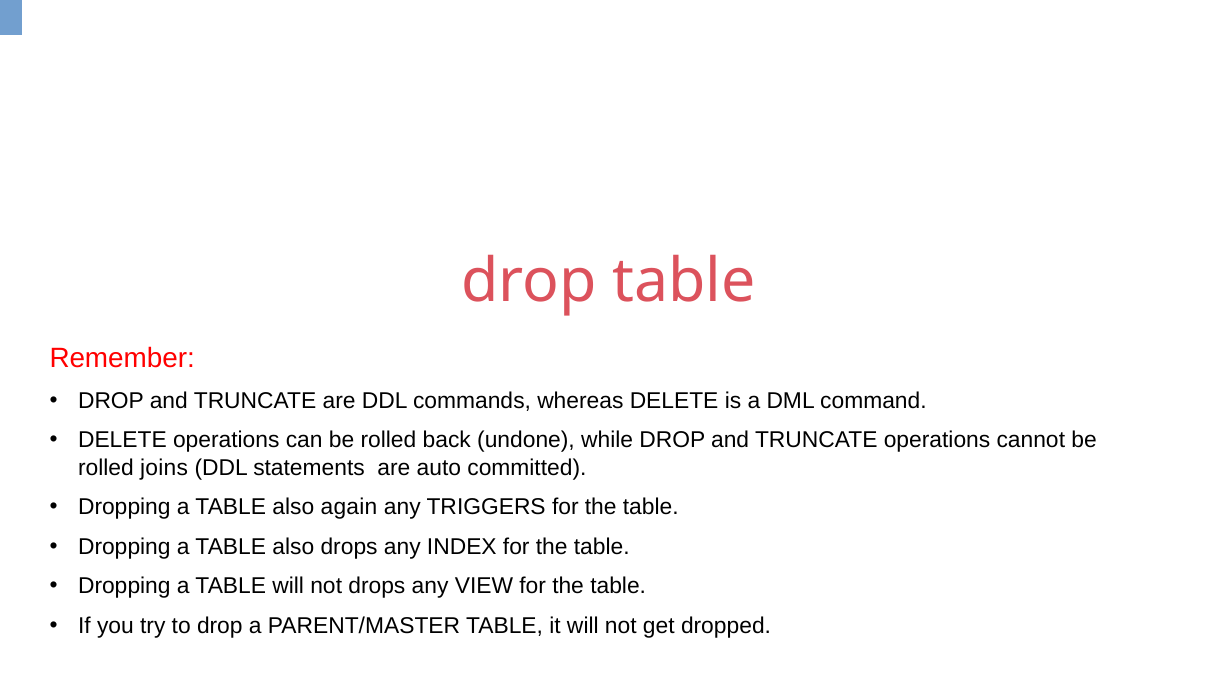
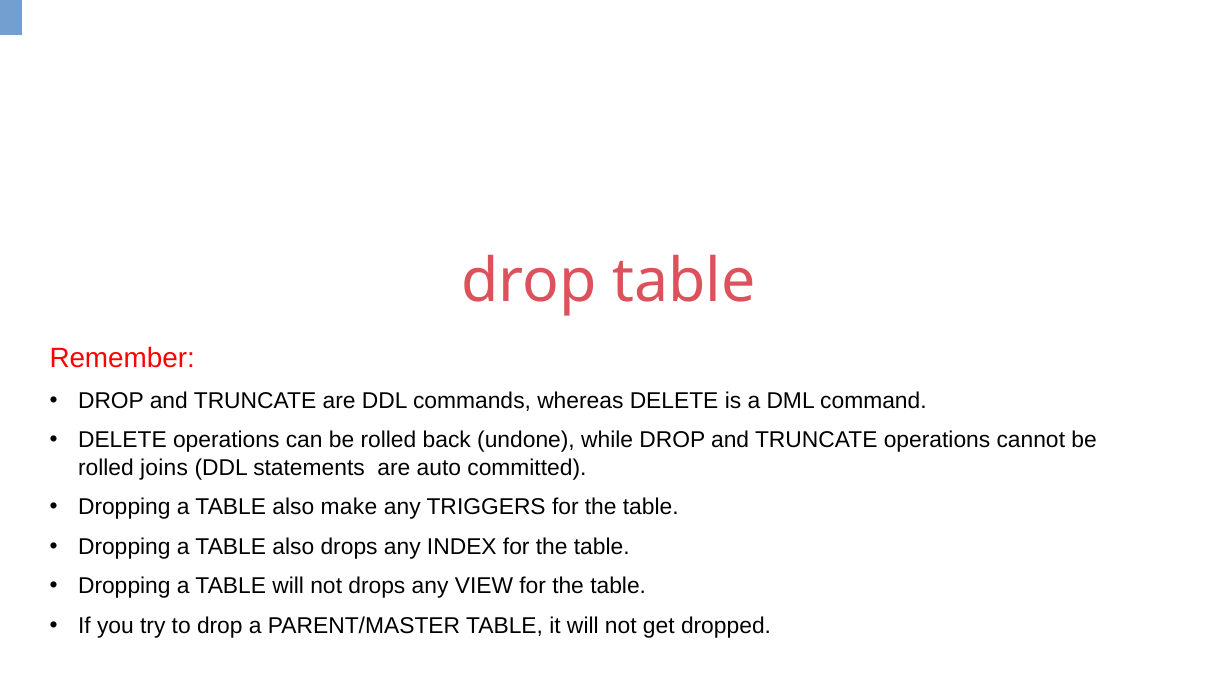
again: again -> make
